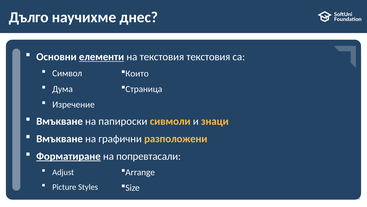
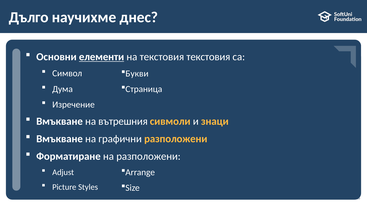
Които: Които -> Букви
папироски: папироски -> вътрешния
Форматиране underline: present -> none
на попревтасали: попревтасали -> разположени
